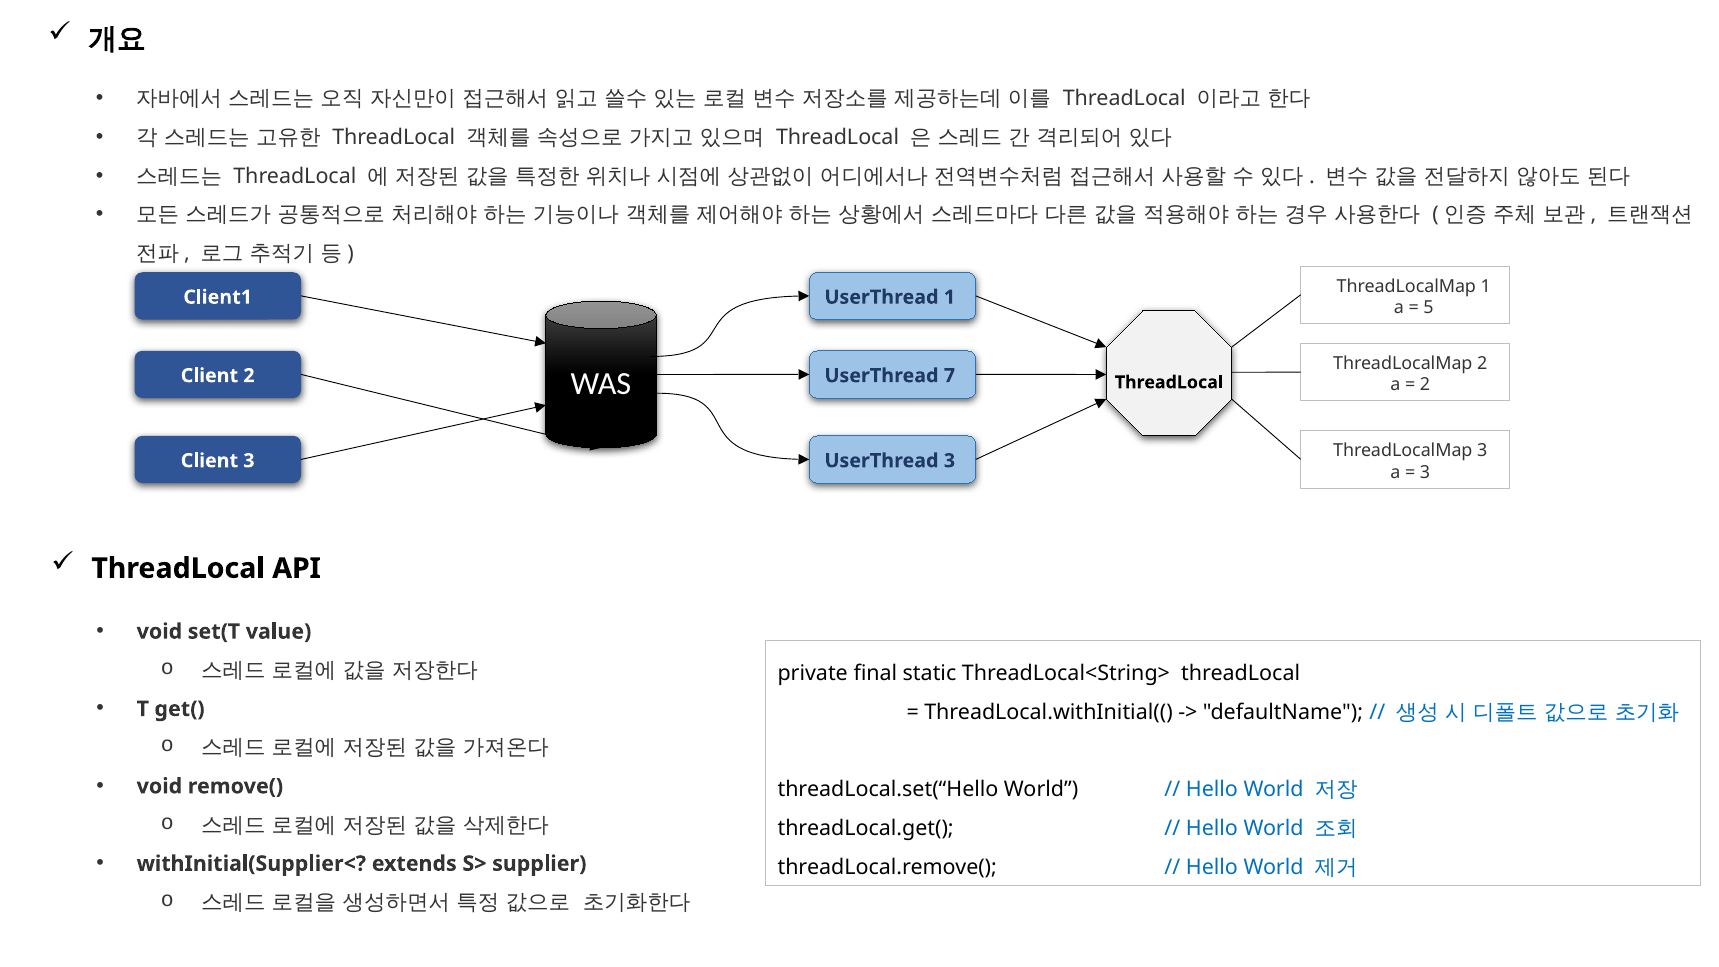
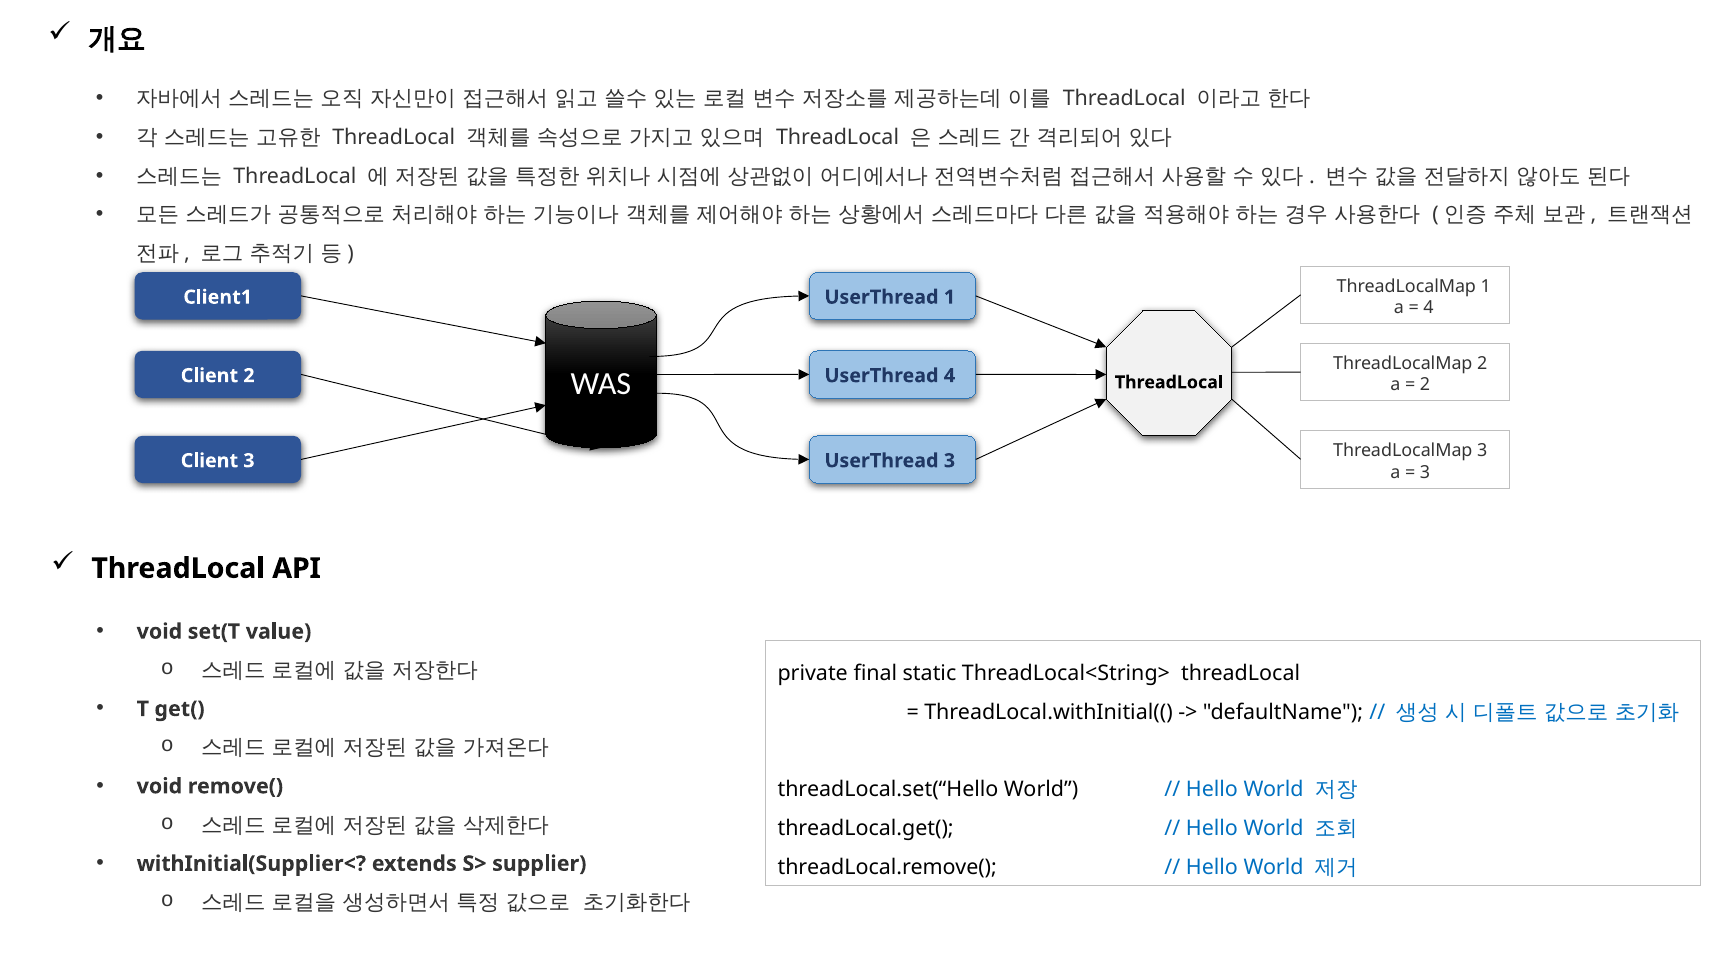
5 at (1429, 308): 5 -> 4
UserThread 7: 7 -> 4
